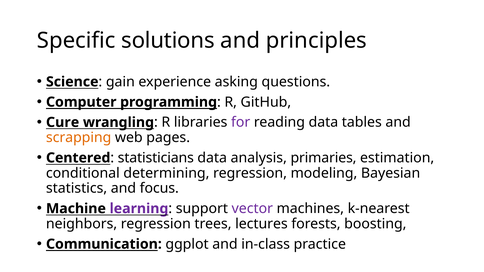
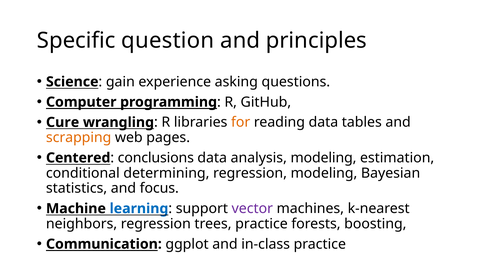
solutions: solutions -> question
for colour: purple -> orange
statisticians: statisticians -> conclusions
analysis primaries: primaries -> modeling
learning colour: purple -> blue
trees lectures: lectures -> practice
